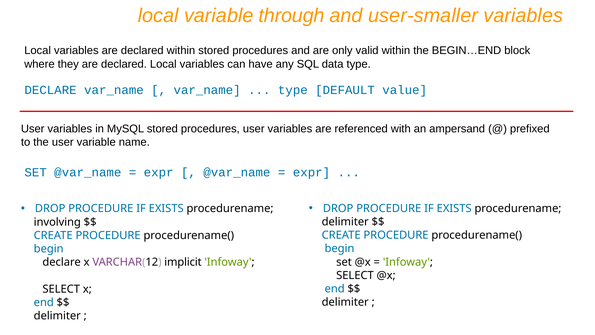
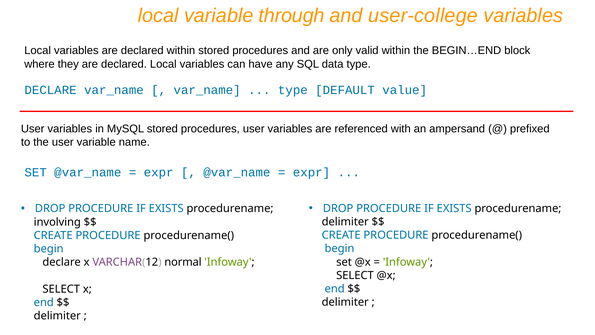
user-smaller: user-smaller -> user-college
implicit: implicit -> normal
